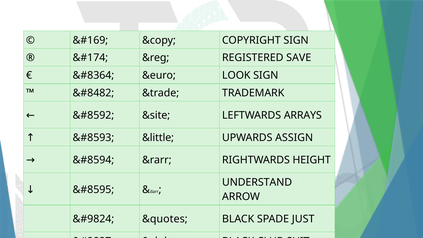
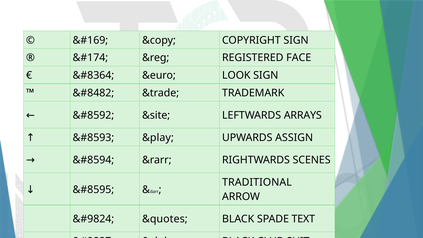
SAVE: SAVE -> FACE
&little: &little -> &play
HEIGHT: HEIGHT -> SCENES
UNDERSTAND: UNDERSTAND -> TRADITIONAL
JUST: JUST -> TEXT
